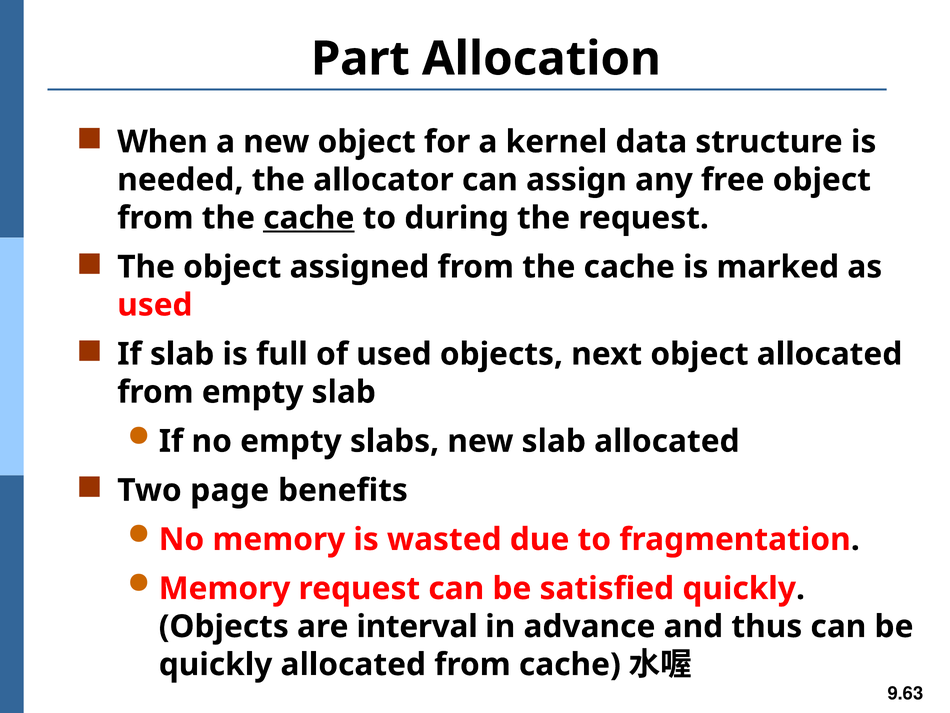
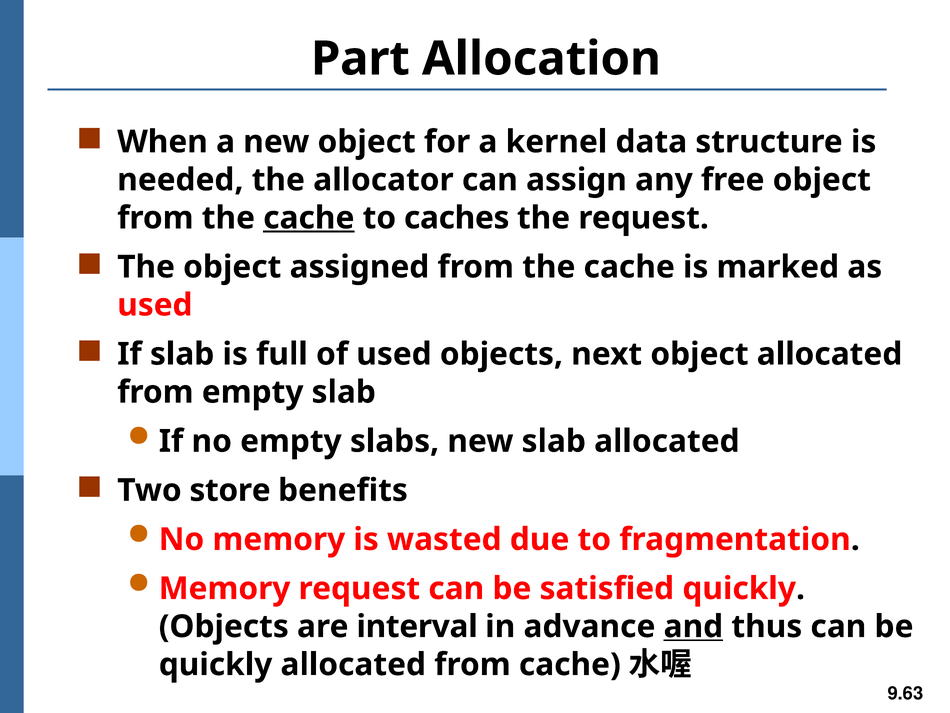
during: during -> caches
page: page -> store
and underline: none -> present
